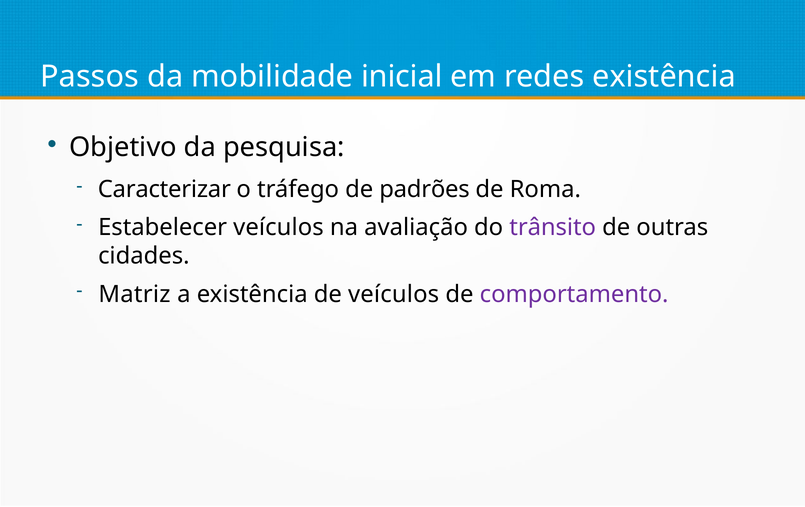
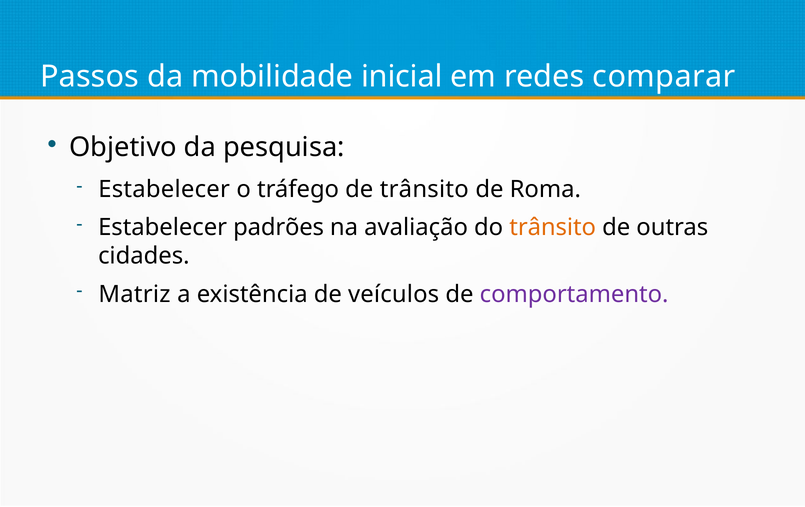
redes existência: existência -> comparar
Caracterizar at (164, 190): Caracterizar -> Estabelecer
de padrões: padrões -> trânsito
Estabelecer veículos: veículos -> padrões
trânsito at (553, 228) colour: purple -> orange
